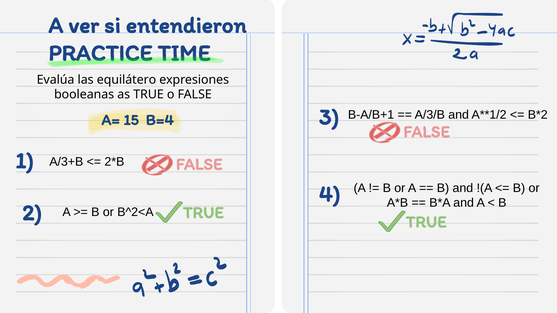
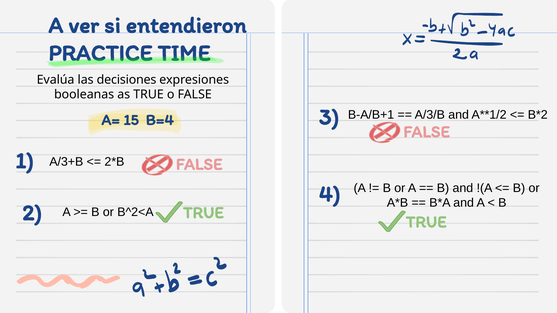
equilátero: equilátero -> decisiones
